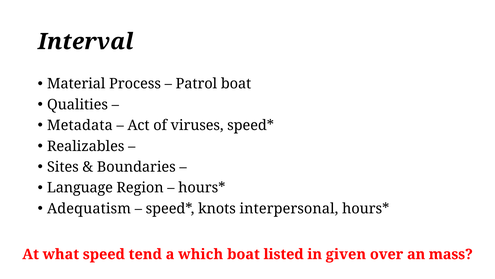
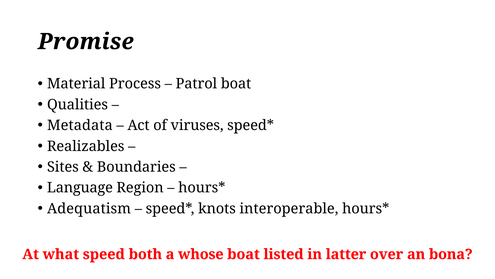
Interval: Interval -> Promise
interpersonal: interpersonal -> interoperable
tend: tend -> both
which: which -> whose
given: given -> latter
mass: mass -> bona
